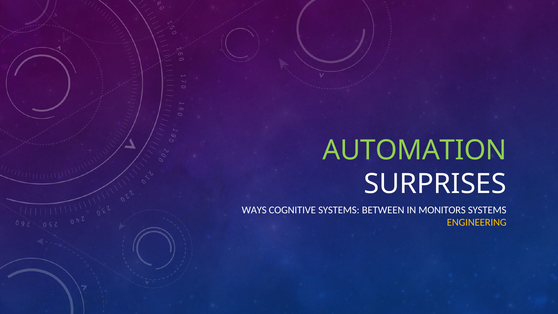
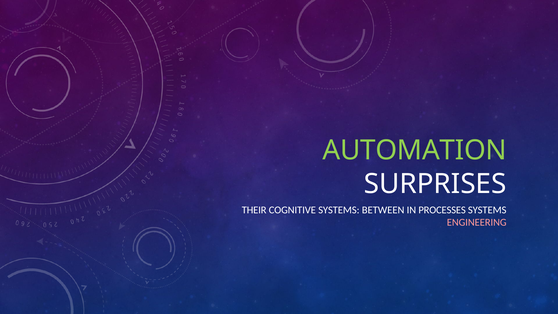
WAYS: WAYS -> THEIR
MONITORS: MONITORS -> PROCESSES
ENGINEERING colour: yellow -> pink
